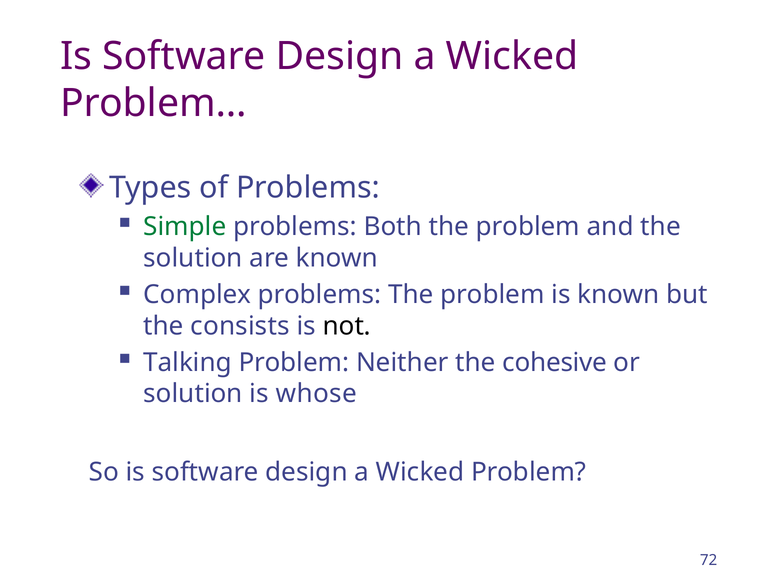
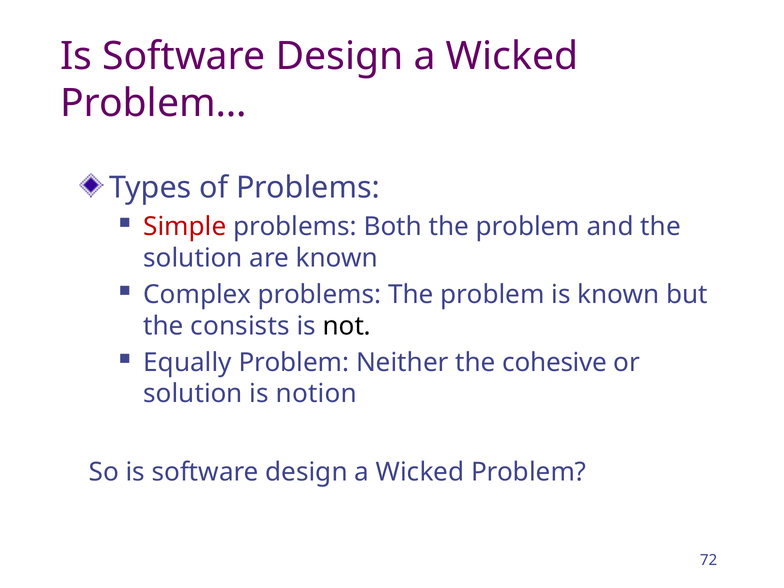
Simple colour: green -> red
Talking: Talking -> Equally
whose: whose -> notion
